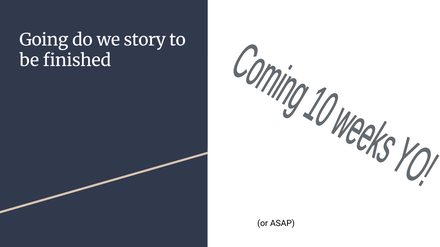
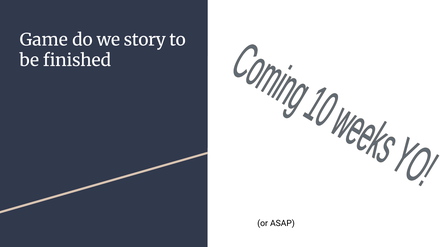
Going: Going -> Game
